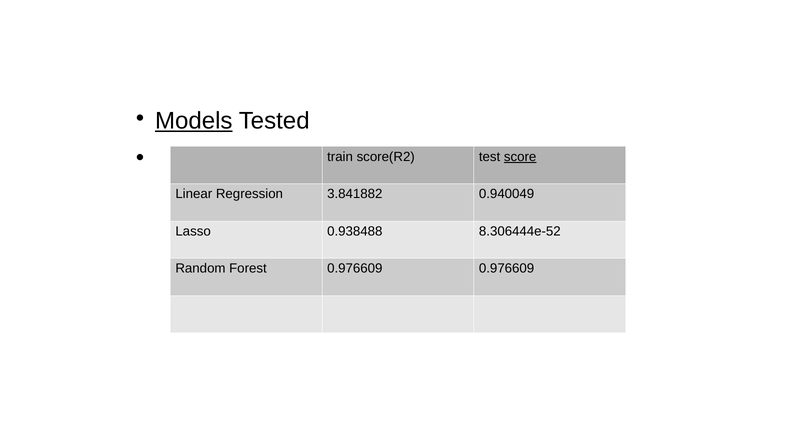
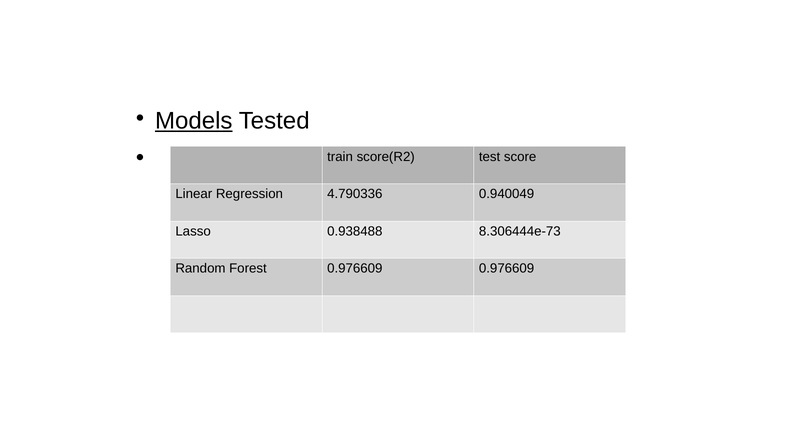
score underline: present -> none
3.841882: 3.841882 -> 4.790336
8.306444e-52: 8.306444e-52 -> 8.306444e-73
